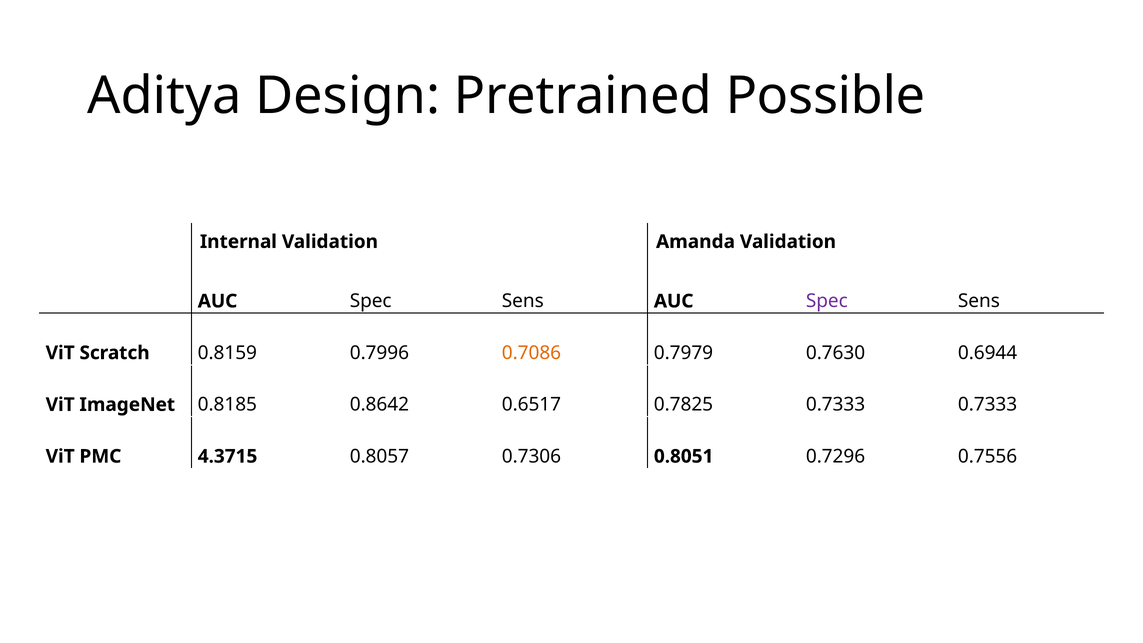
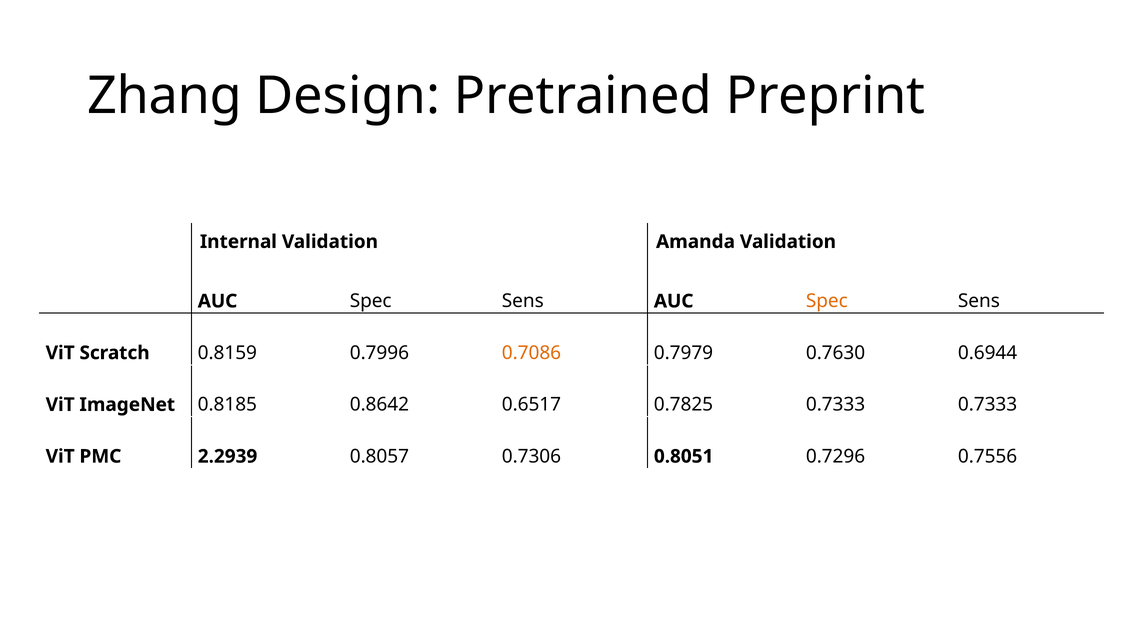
Aditya: Aditya -> Zhang
Possible: Possible -> Preprint
Spec at (827, 301) colour: purple -> orange
4.3715: 4.3715 -> 2.2939
